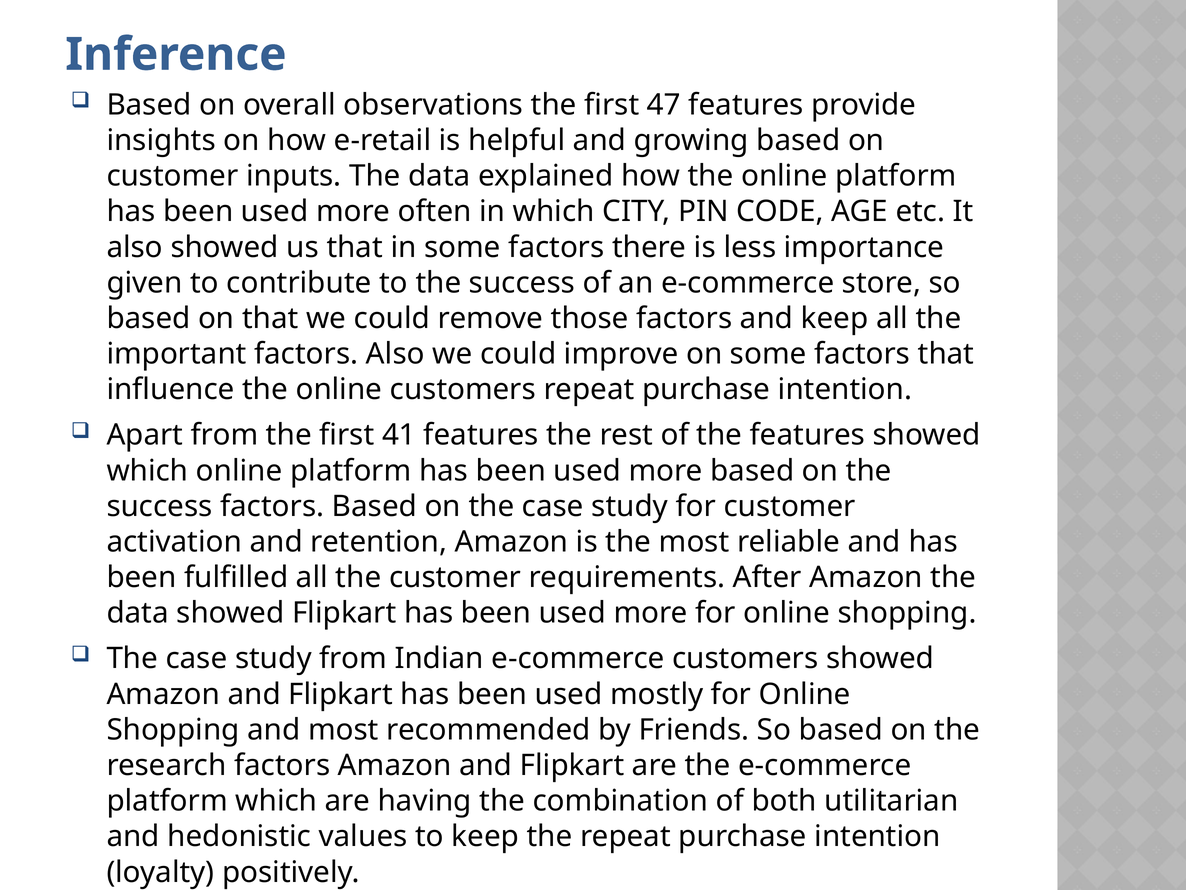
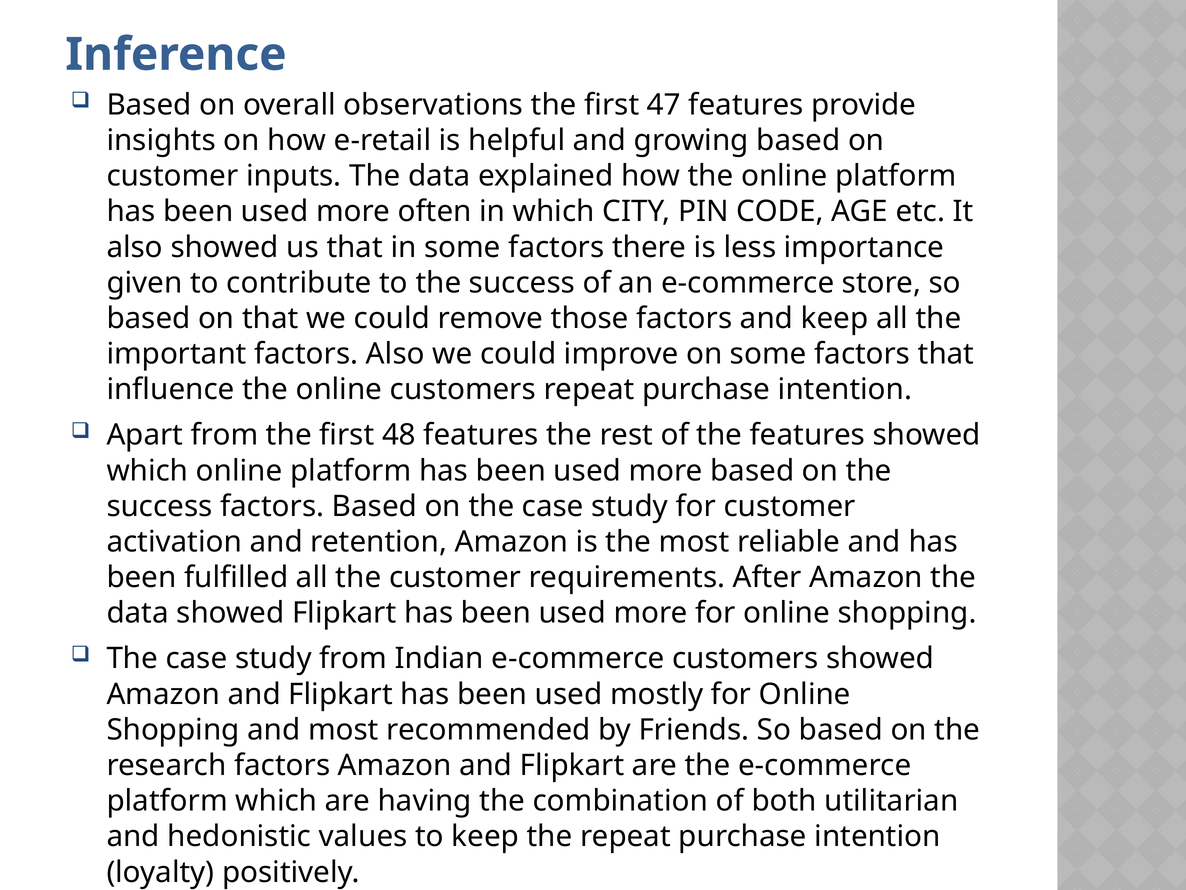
41: 41 -> 48
